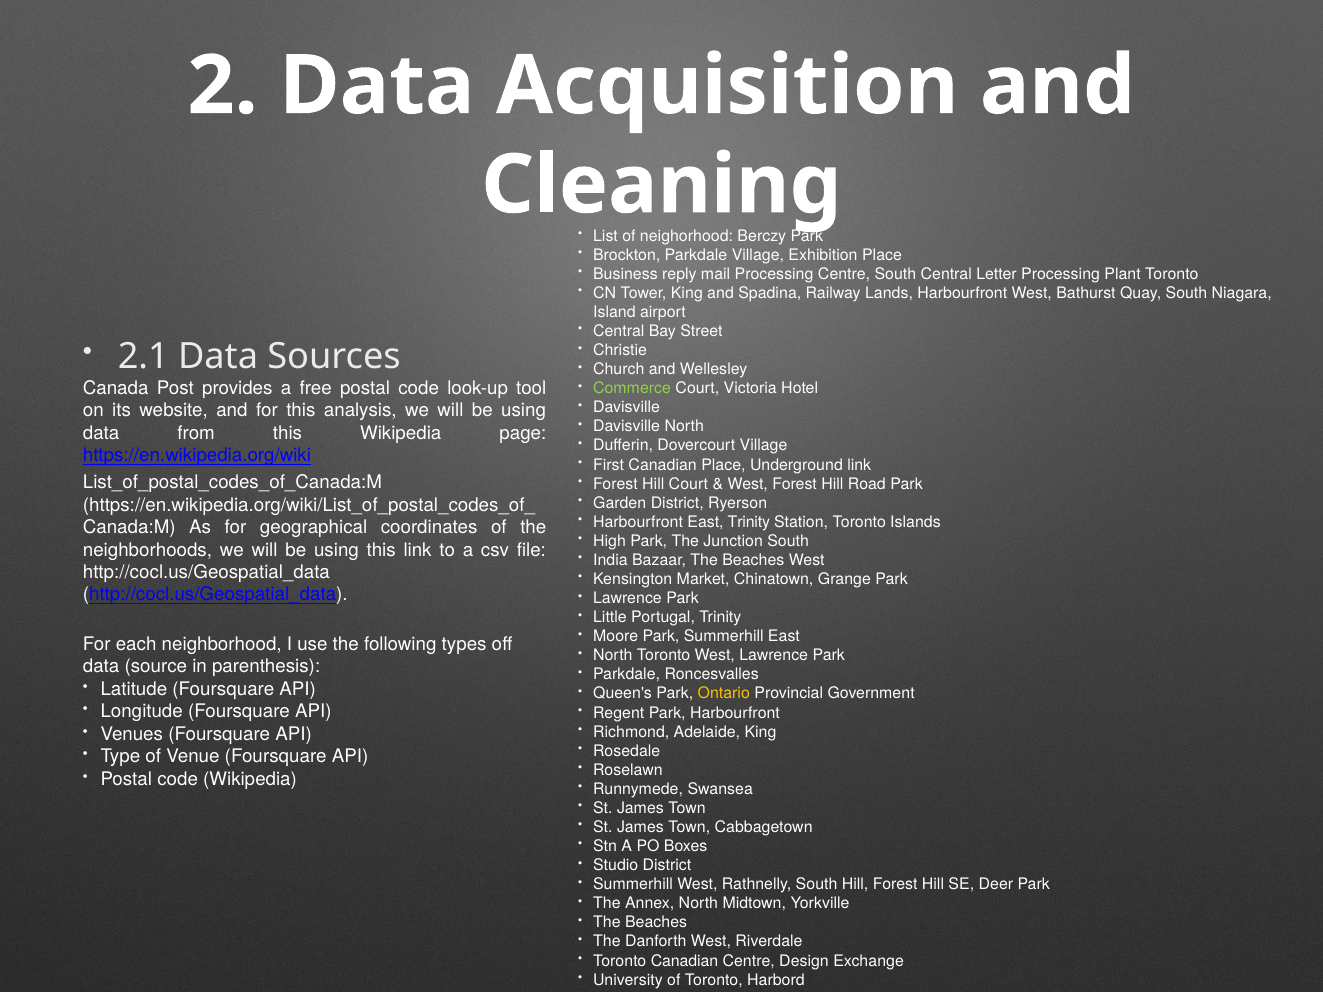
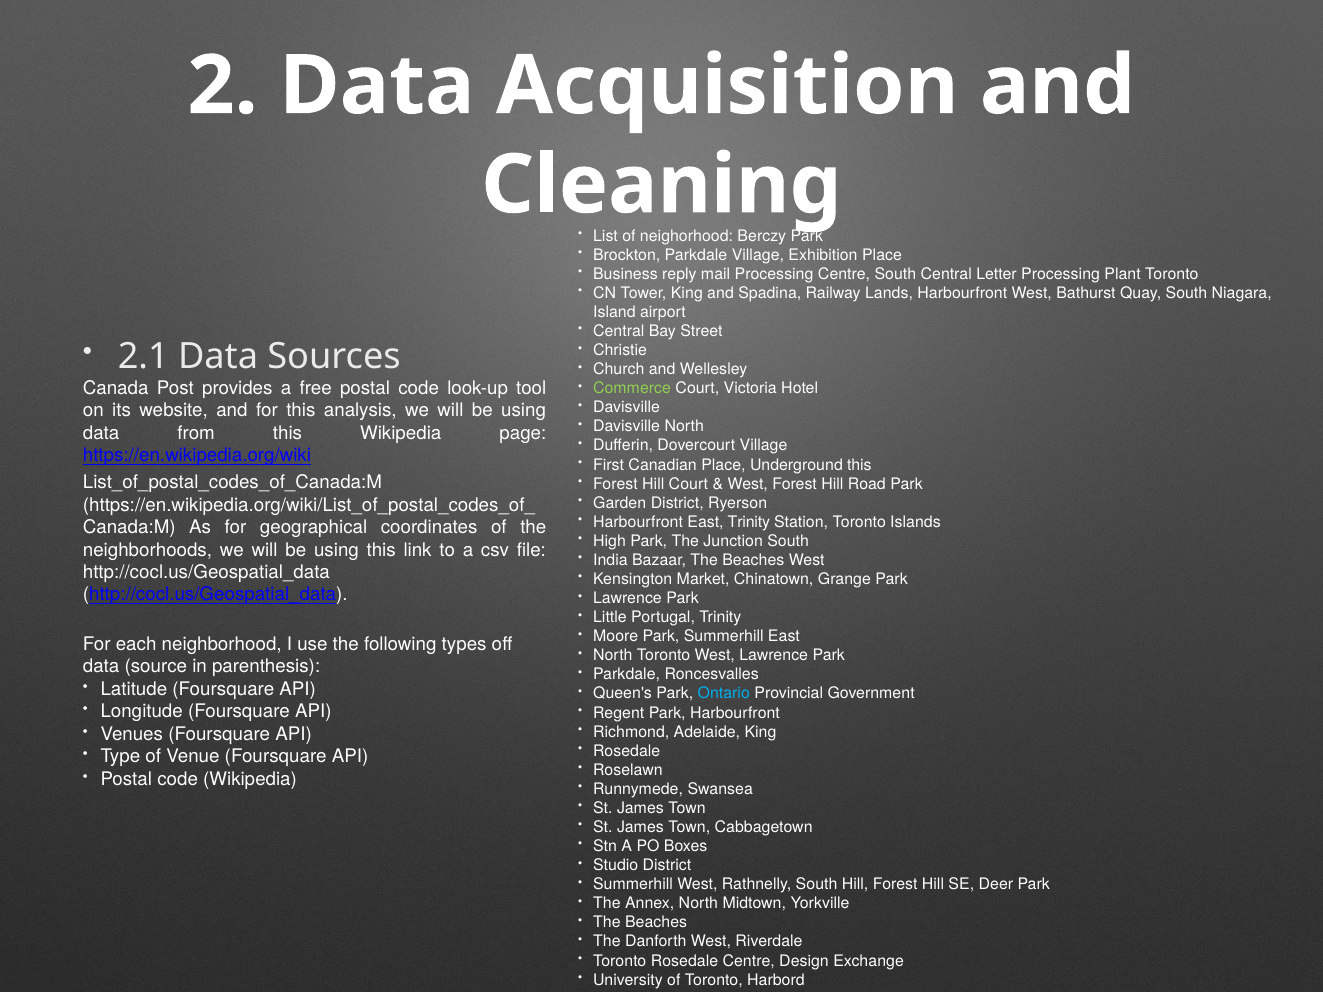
Underground link: link -> this
Ontario colour: yellow -> light blue
Toronto Canadian: Canadian -> Rosedale
